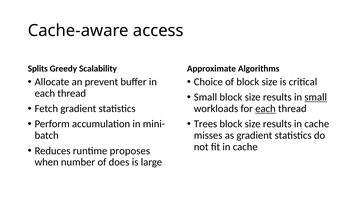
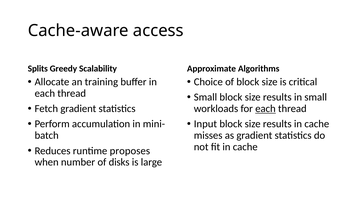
prevent: prevent -> training
small at (316, 97) underline: present -> none
Trees: Trees -> Input
does: does -> disks
